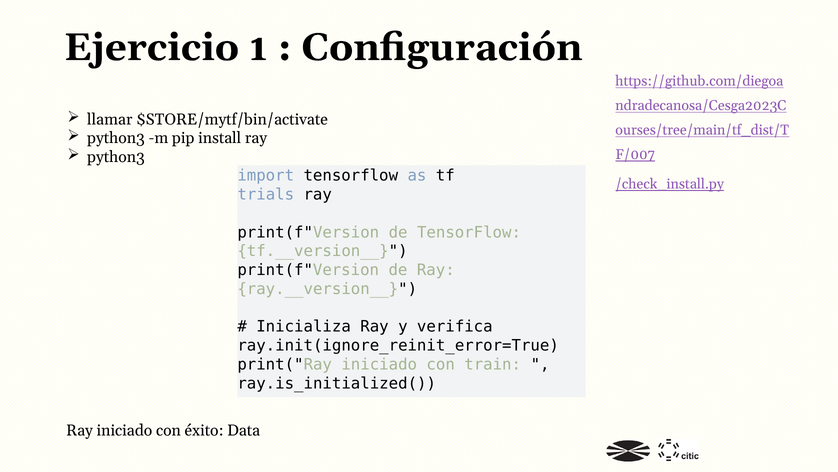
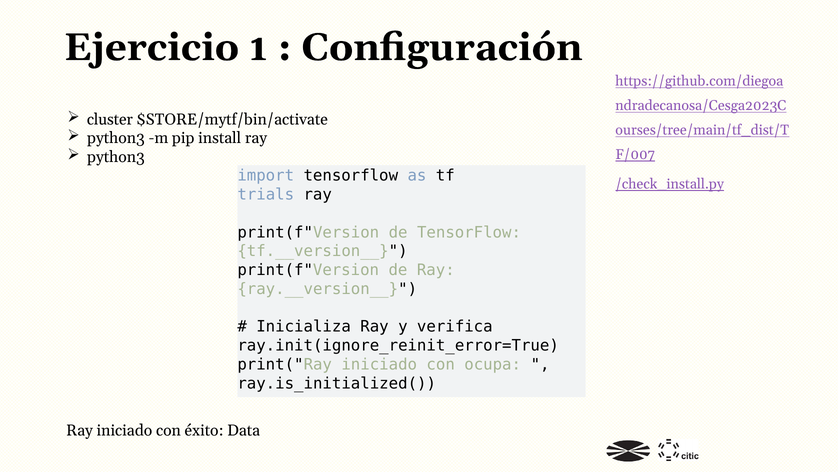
llamar: llamar -> cluster
train: train -> ocupa
